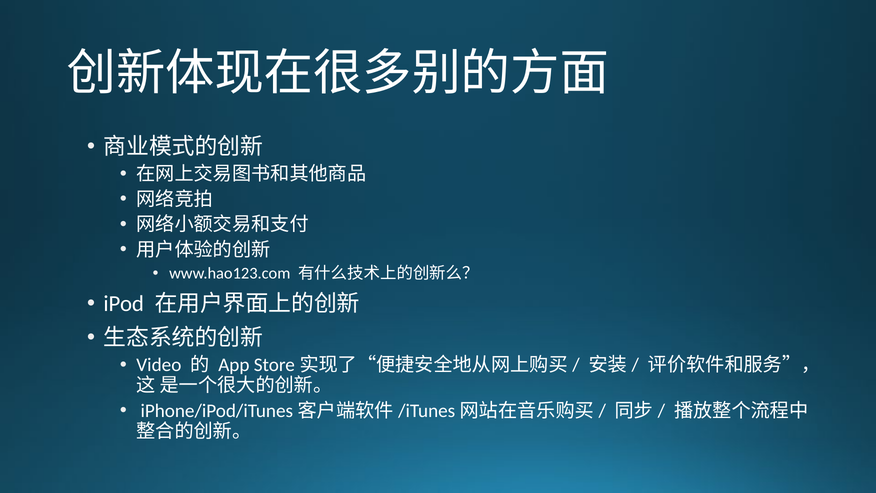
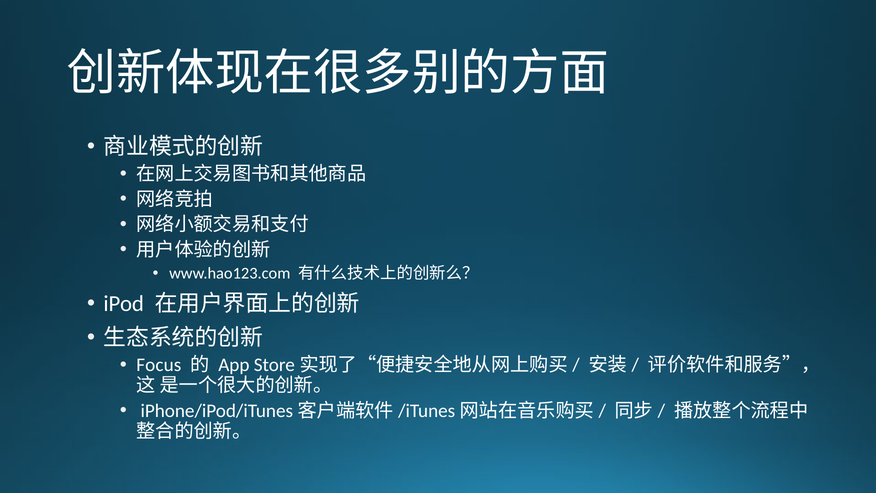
Video: Video -> Focus
